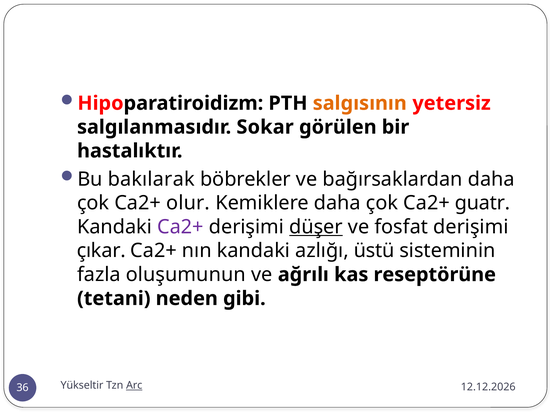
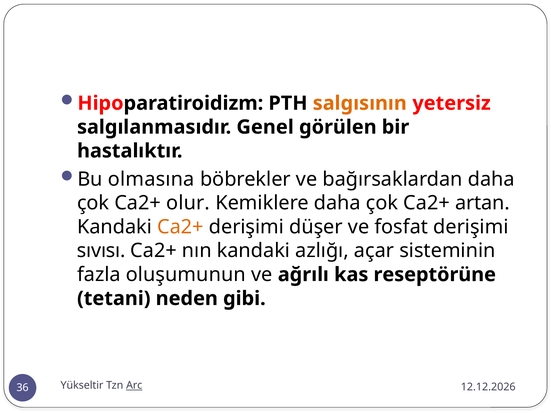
Sokar: Sokar -> Genel
bakılarak: bakılarak -> olmasına
guatr: guatr -> artan
Ca2+ at (180, 227) colour: purple -> orange
düşer underline: present -> none
çıkar: çıkar -> sıvısı
üstü: üstü -> açar
